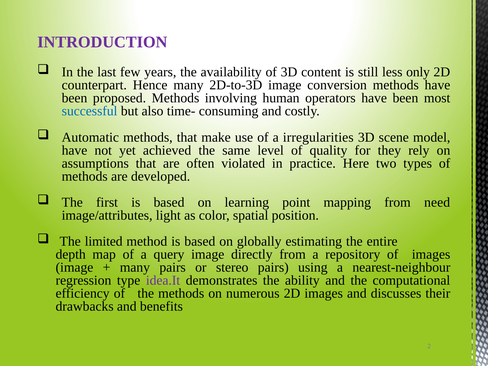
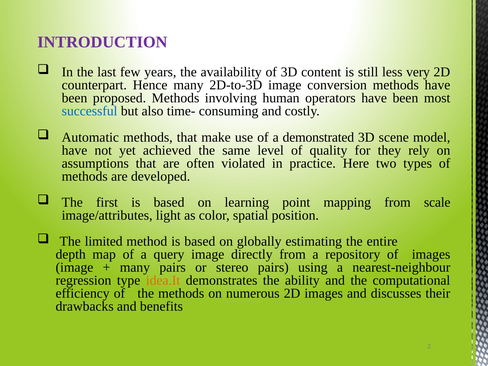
only: only -> very
irregularities: irregularities -> demonstrated
need: need -> scale
idea.It colour: purple -> orange
